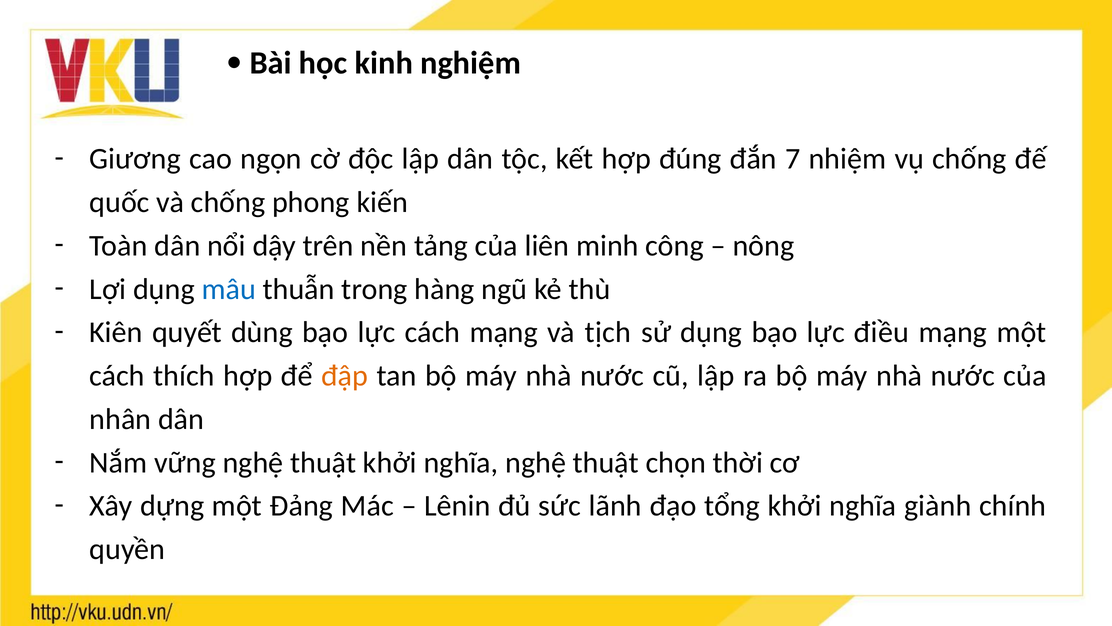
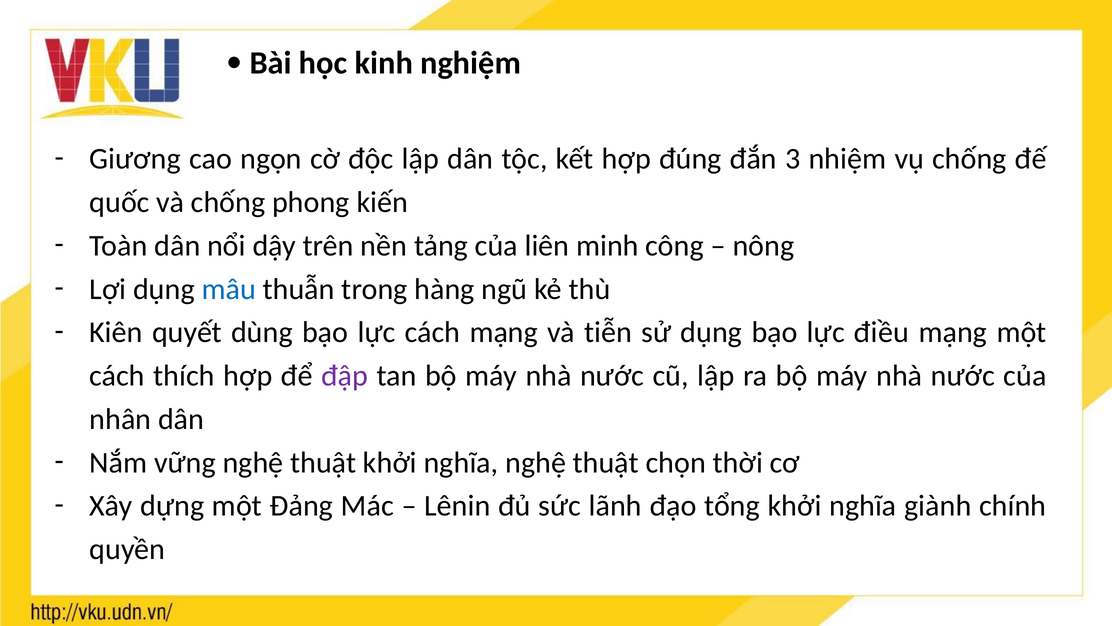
7: 7 -> 3
tịch: tịch -> tiễn
đập colour: orange -> purple
